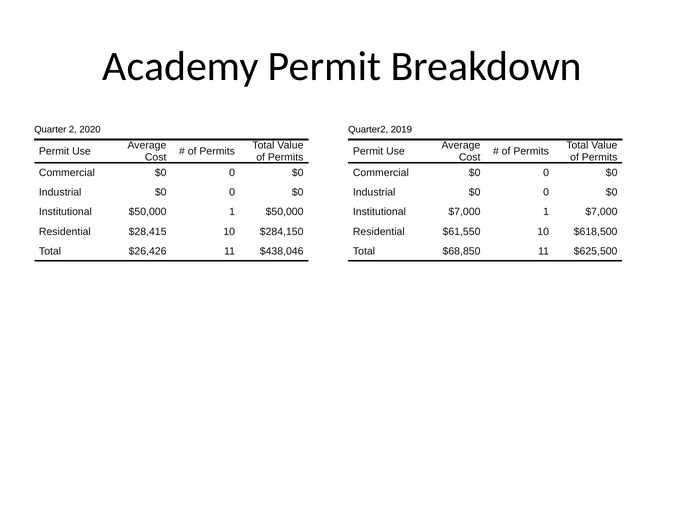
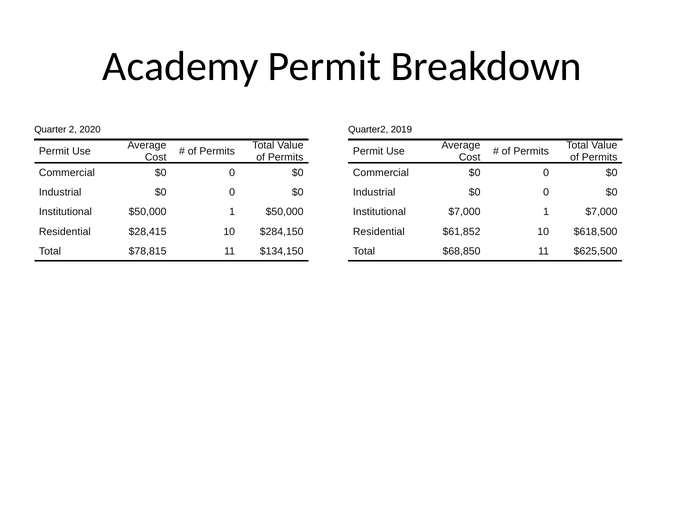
$61,550: $61,550 -> $61,852
$26,426: $26,426 -> $78,815
$438,046: $438,046 -> $134,150
